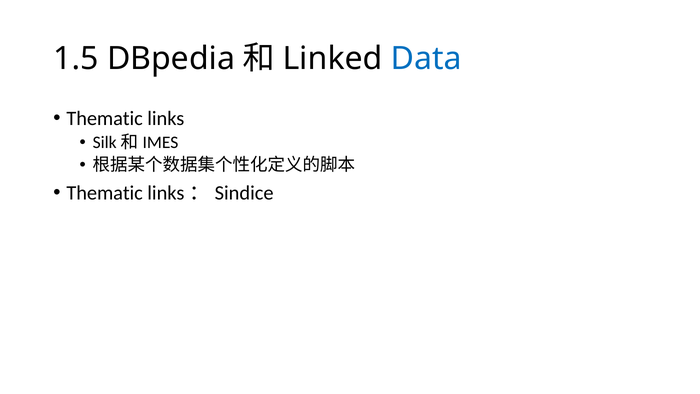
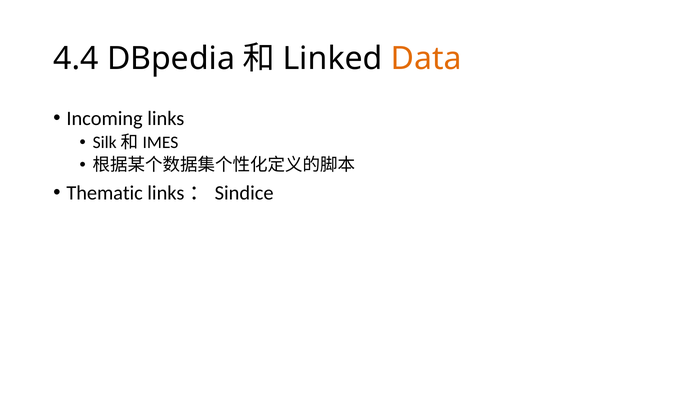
1.5: 1.5 -> 4.4
Data colour: blue -> orange
Thematic at (105, 118): Thematic -> Incoming
